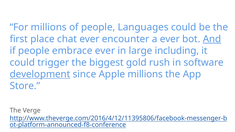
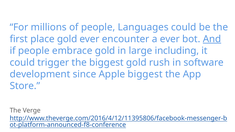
place chat: chat -> gold
embrace ever: ever -> gold
development underline: present -> none
Apple millions: millions -> biggest
